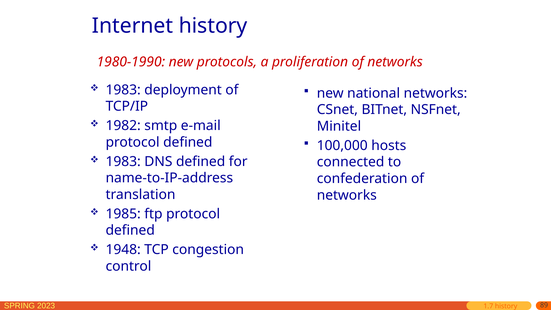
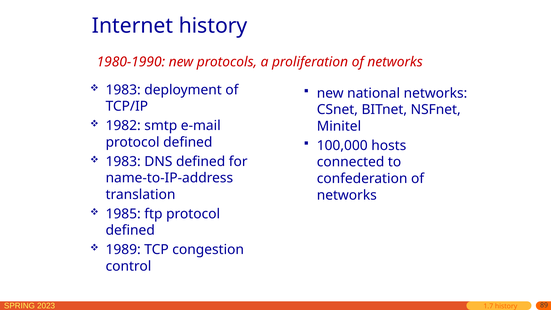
1948: 1948 -> 1989
